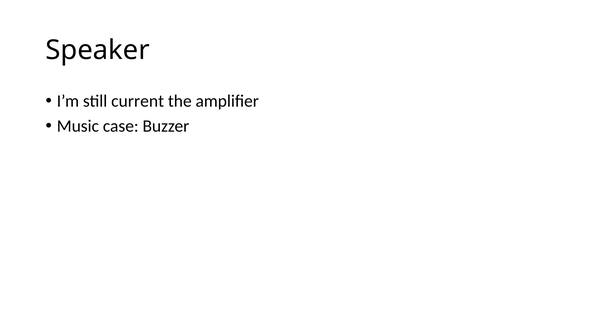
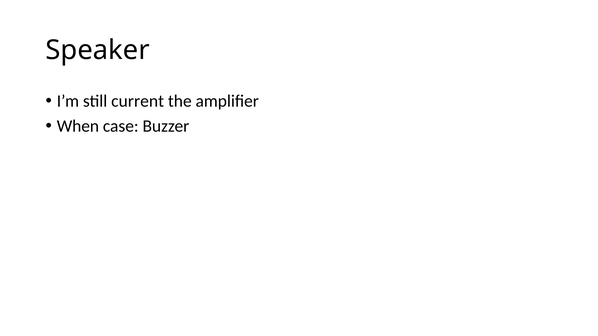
Music: Music -> When
